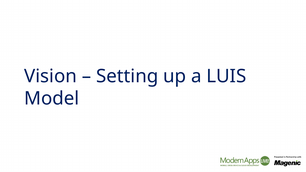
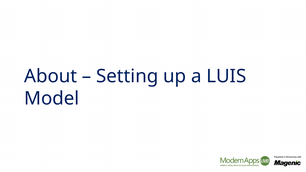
Vision: Vision -> About
